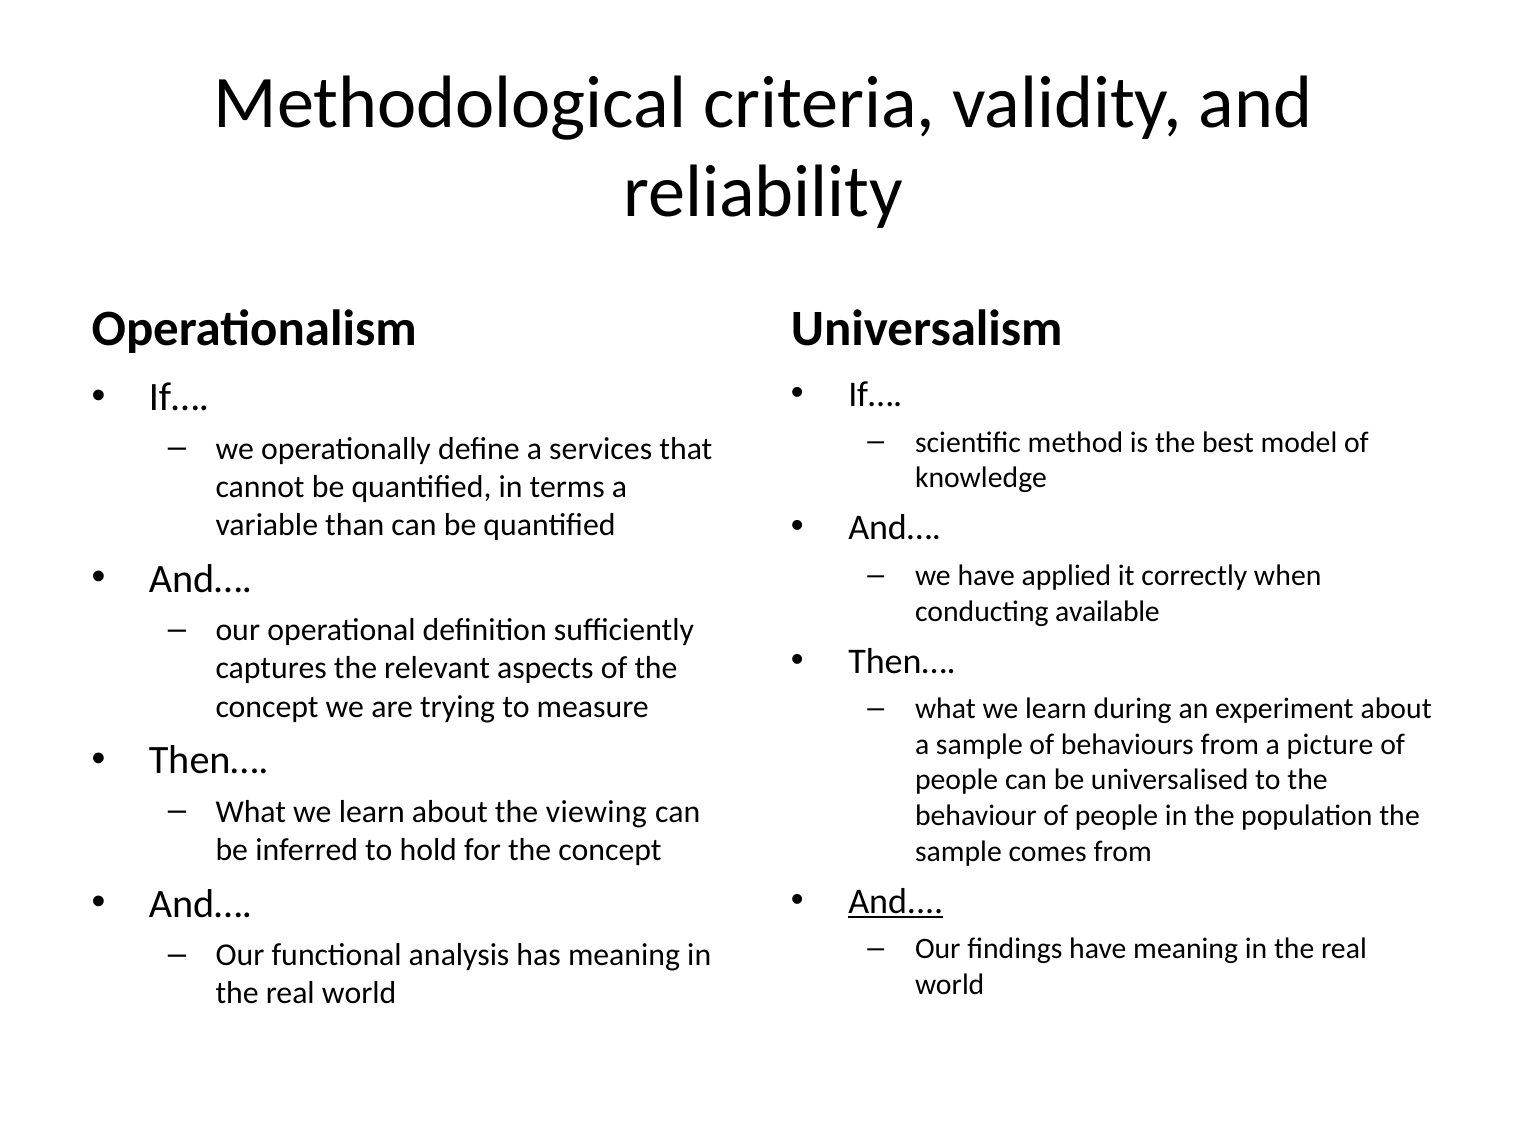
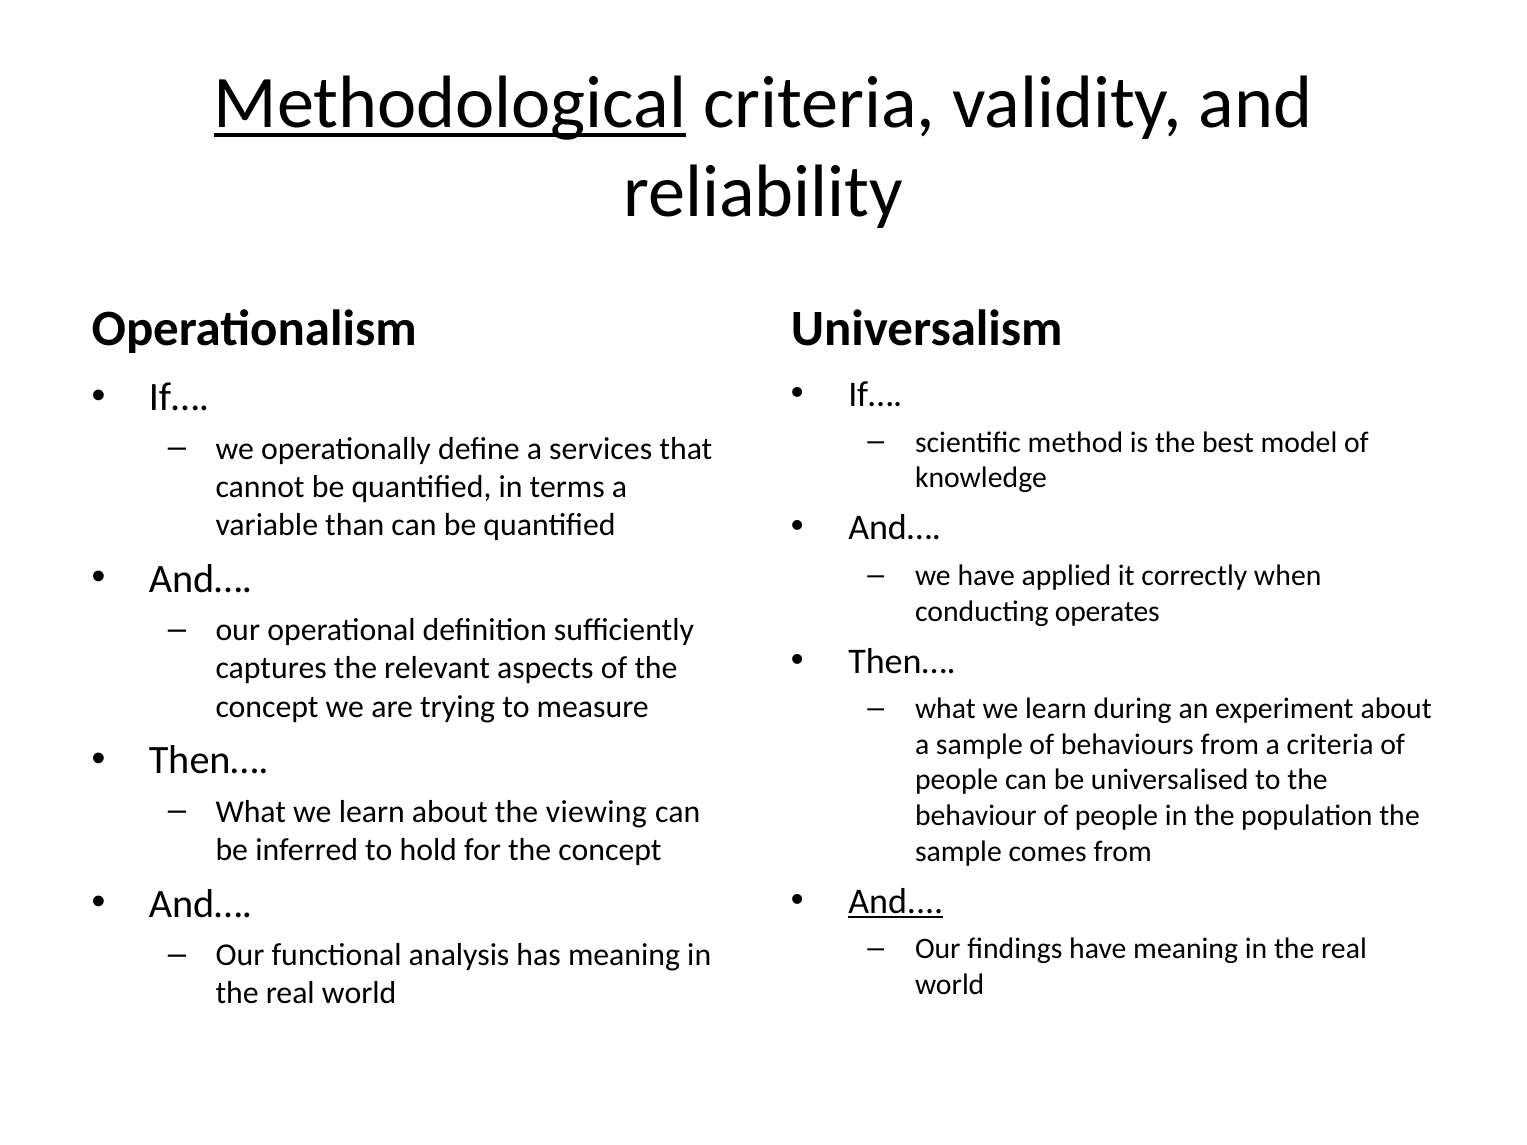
Methodological underline: none -> present
available: available -> operates
a picture: picture -> criteria
